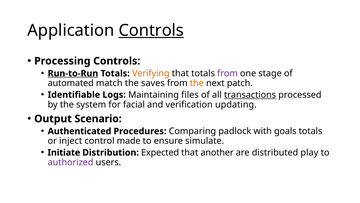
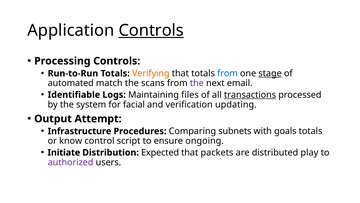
Run-to-Run underline: present -> none
from at (227, 73) colour: purple -> blue
stage underline: none -> present
saves: saves -> scans
the at (197, 83) colour: orange -> purple
patch: patch -> email
Scenario: Scenario -> Attempt
Authenticated: Authenticated -> Infrastructure
padlock: padlock -> subnets
inject: inject -> know
made: made -> script
simulate: simulate -> ongoing
another: another -> packets
